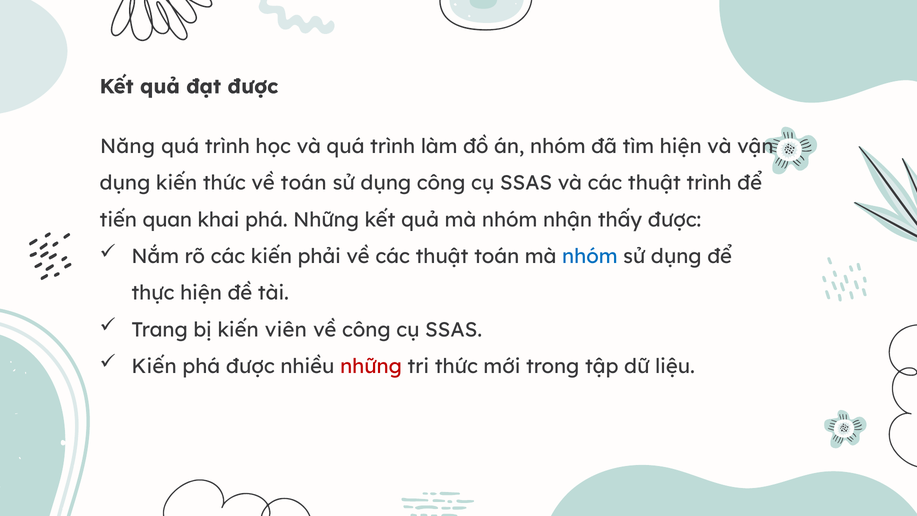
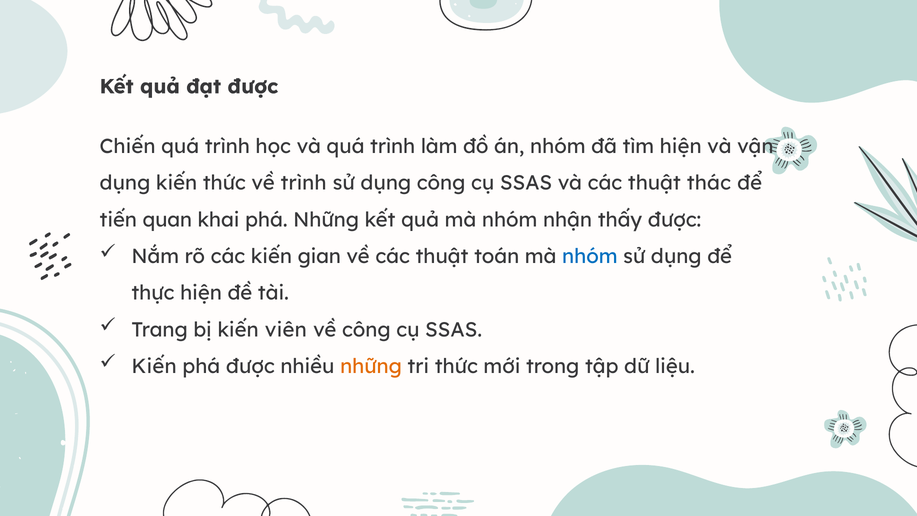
Năng: Năng -> Chiến
về toán: toán -> trình
thuật trình: trình -> thác
phải: phải -> gian
những at (371, 366) colour: red -> orange
